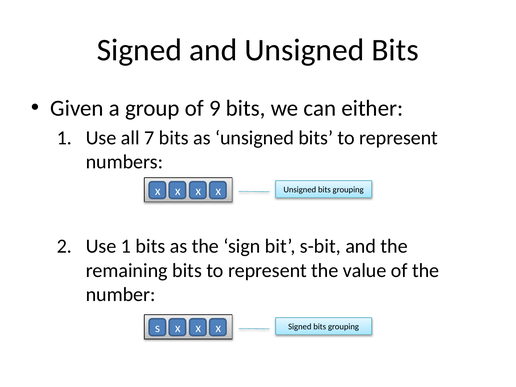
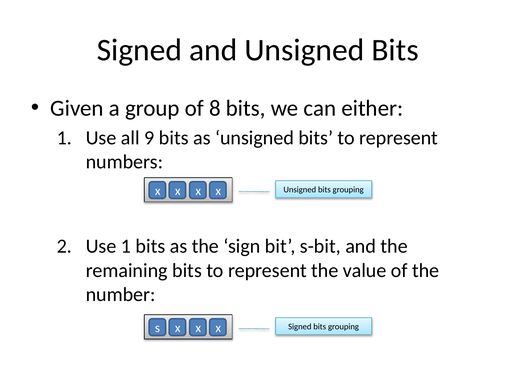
9: 9 -> 8
7: 7 -> 9
